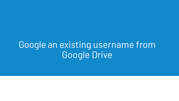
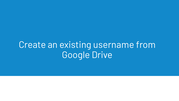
Google at (32, 45): Google -> Create
